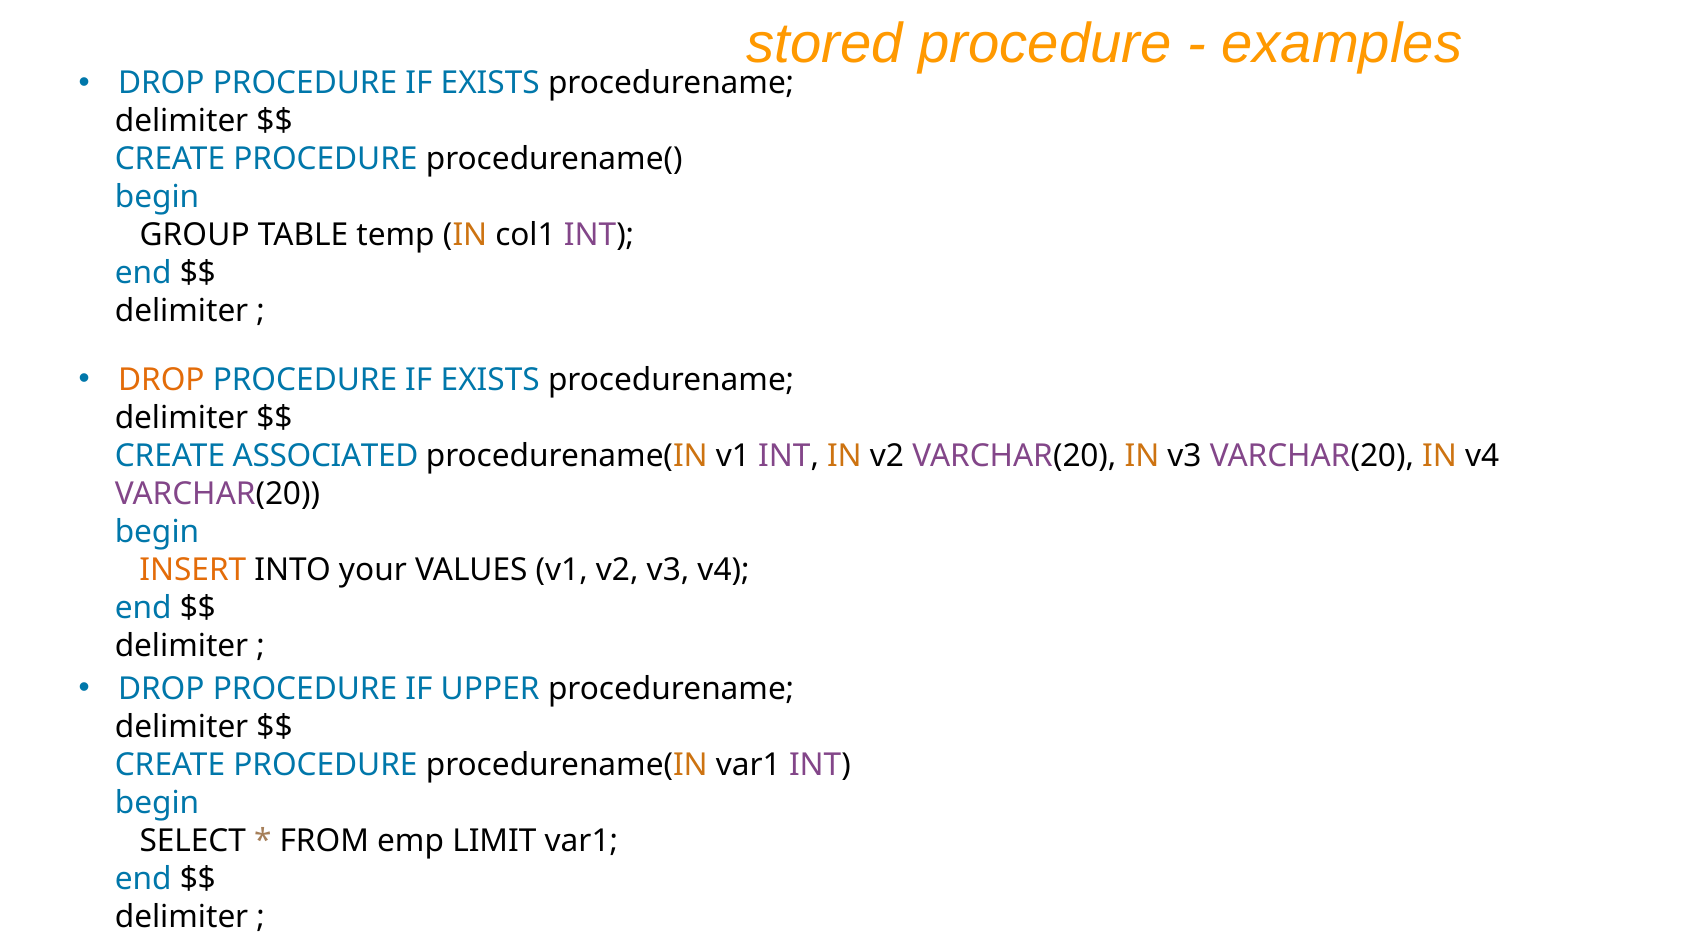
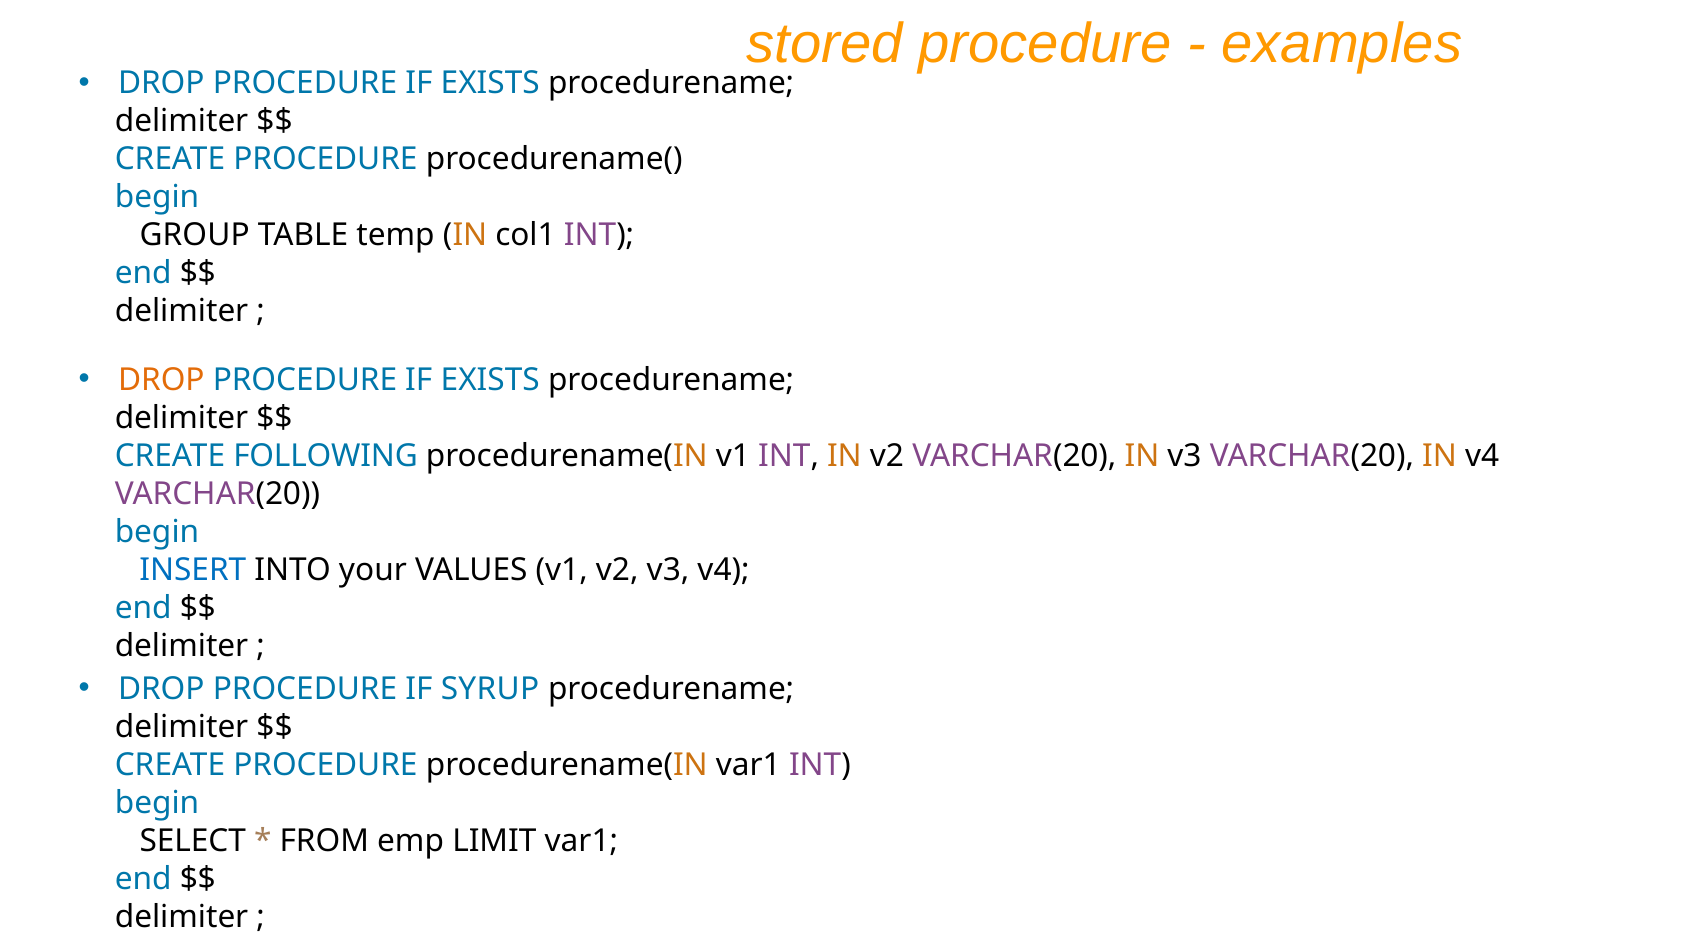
ASSOCIATED: ASSOCIATED -> FOLLOWING
INSERT colour: orange -> blue
UPPER: UPPER -> SYRUP
